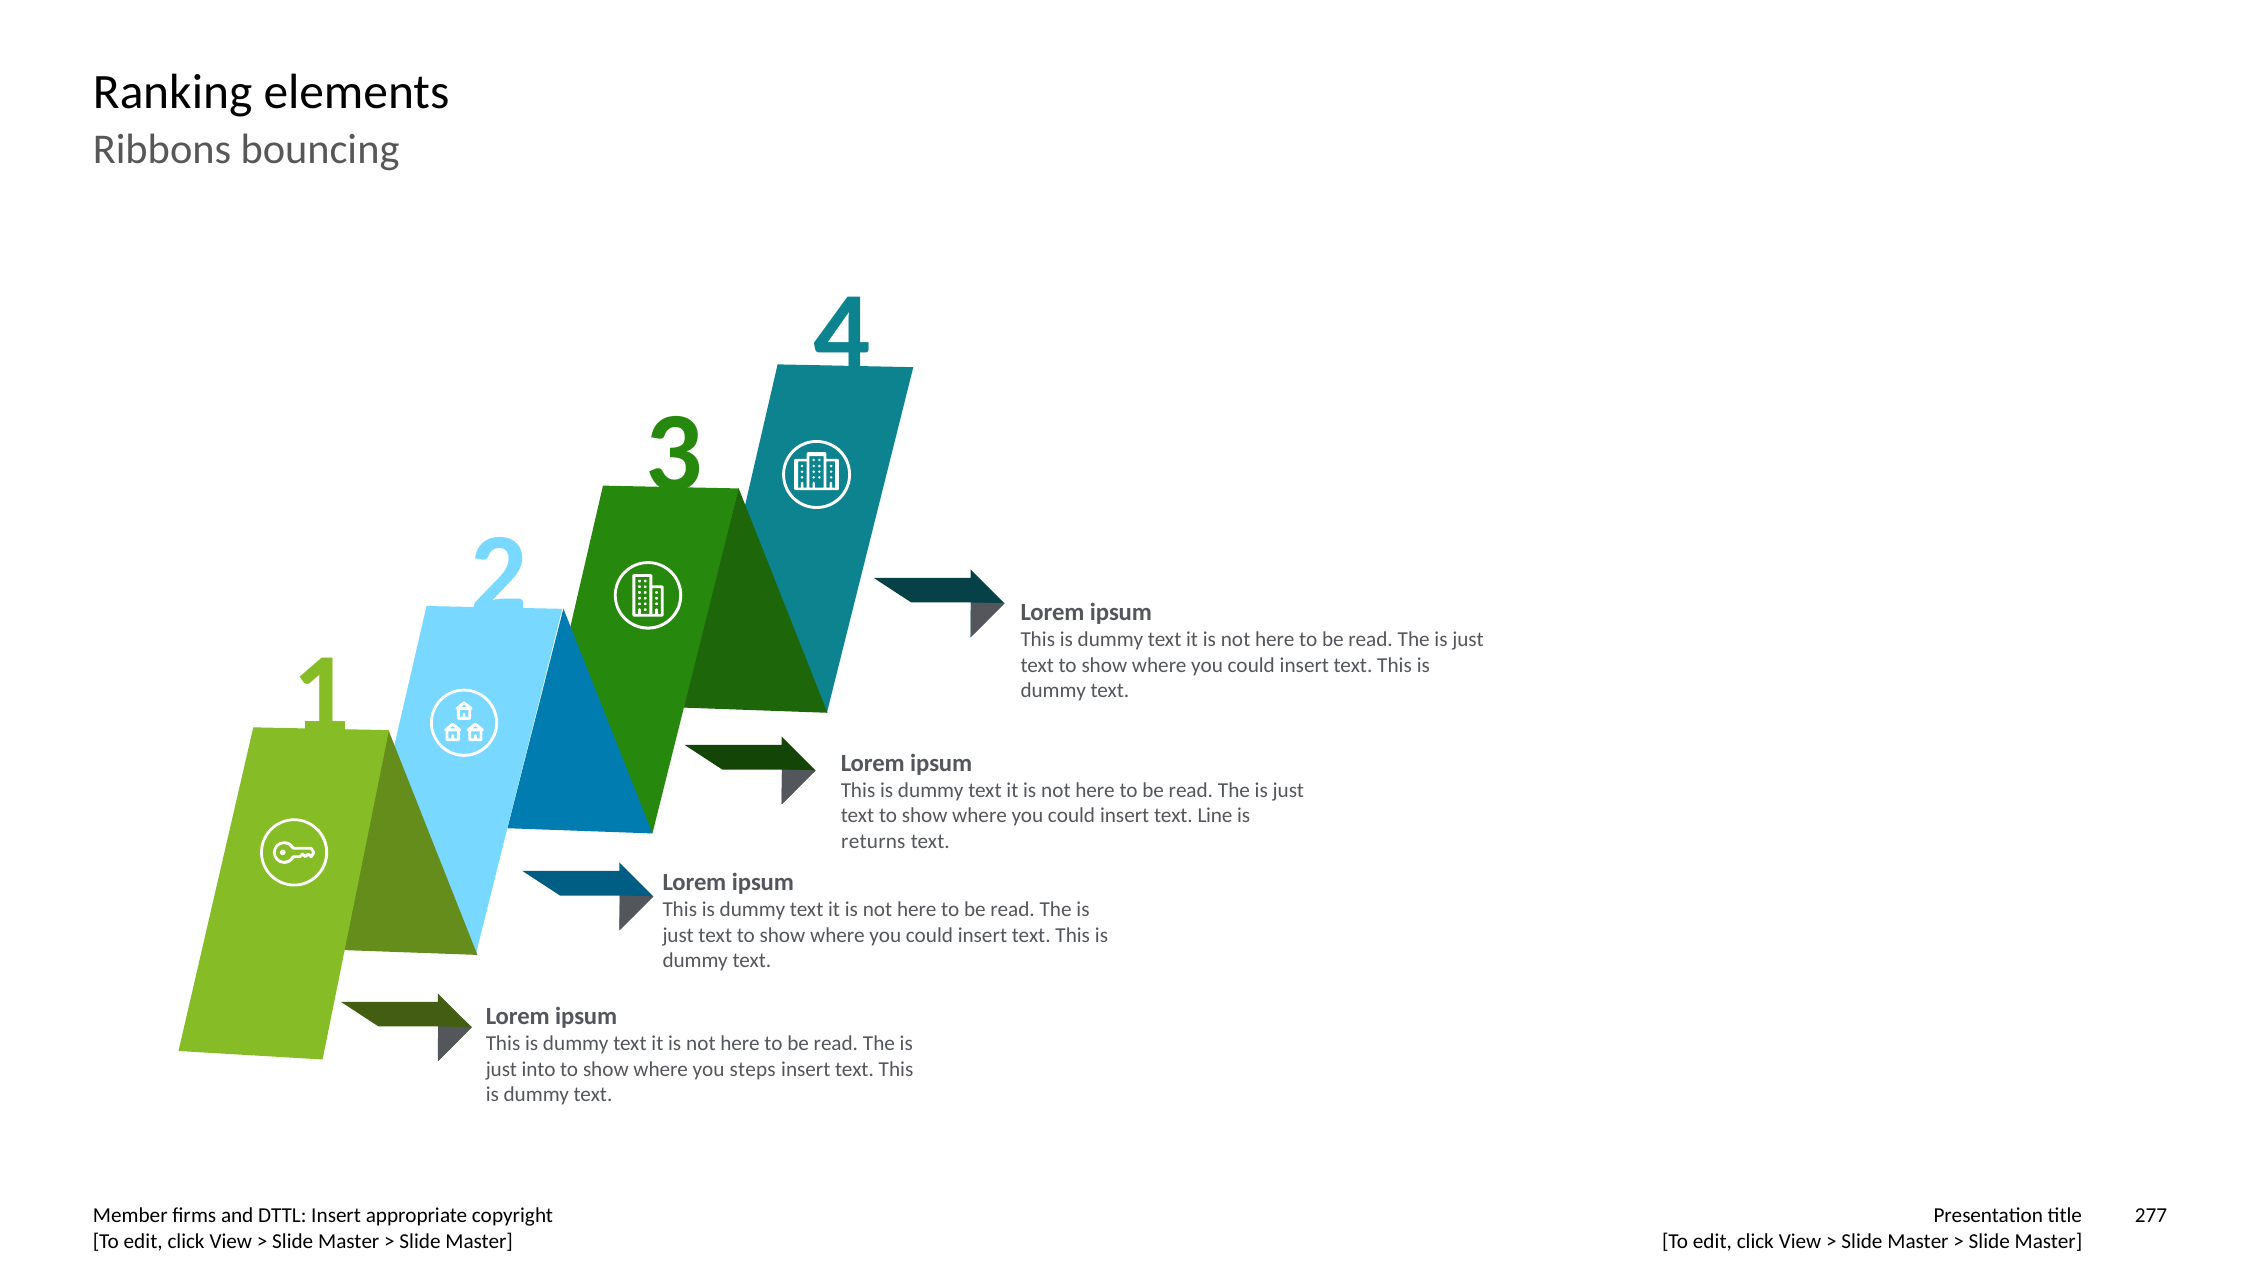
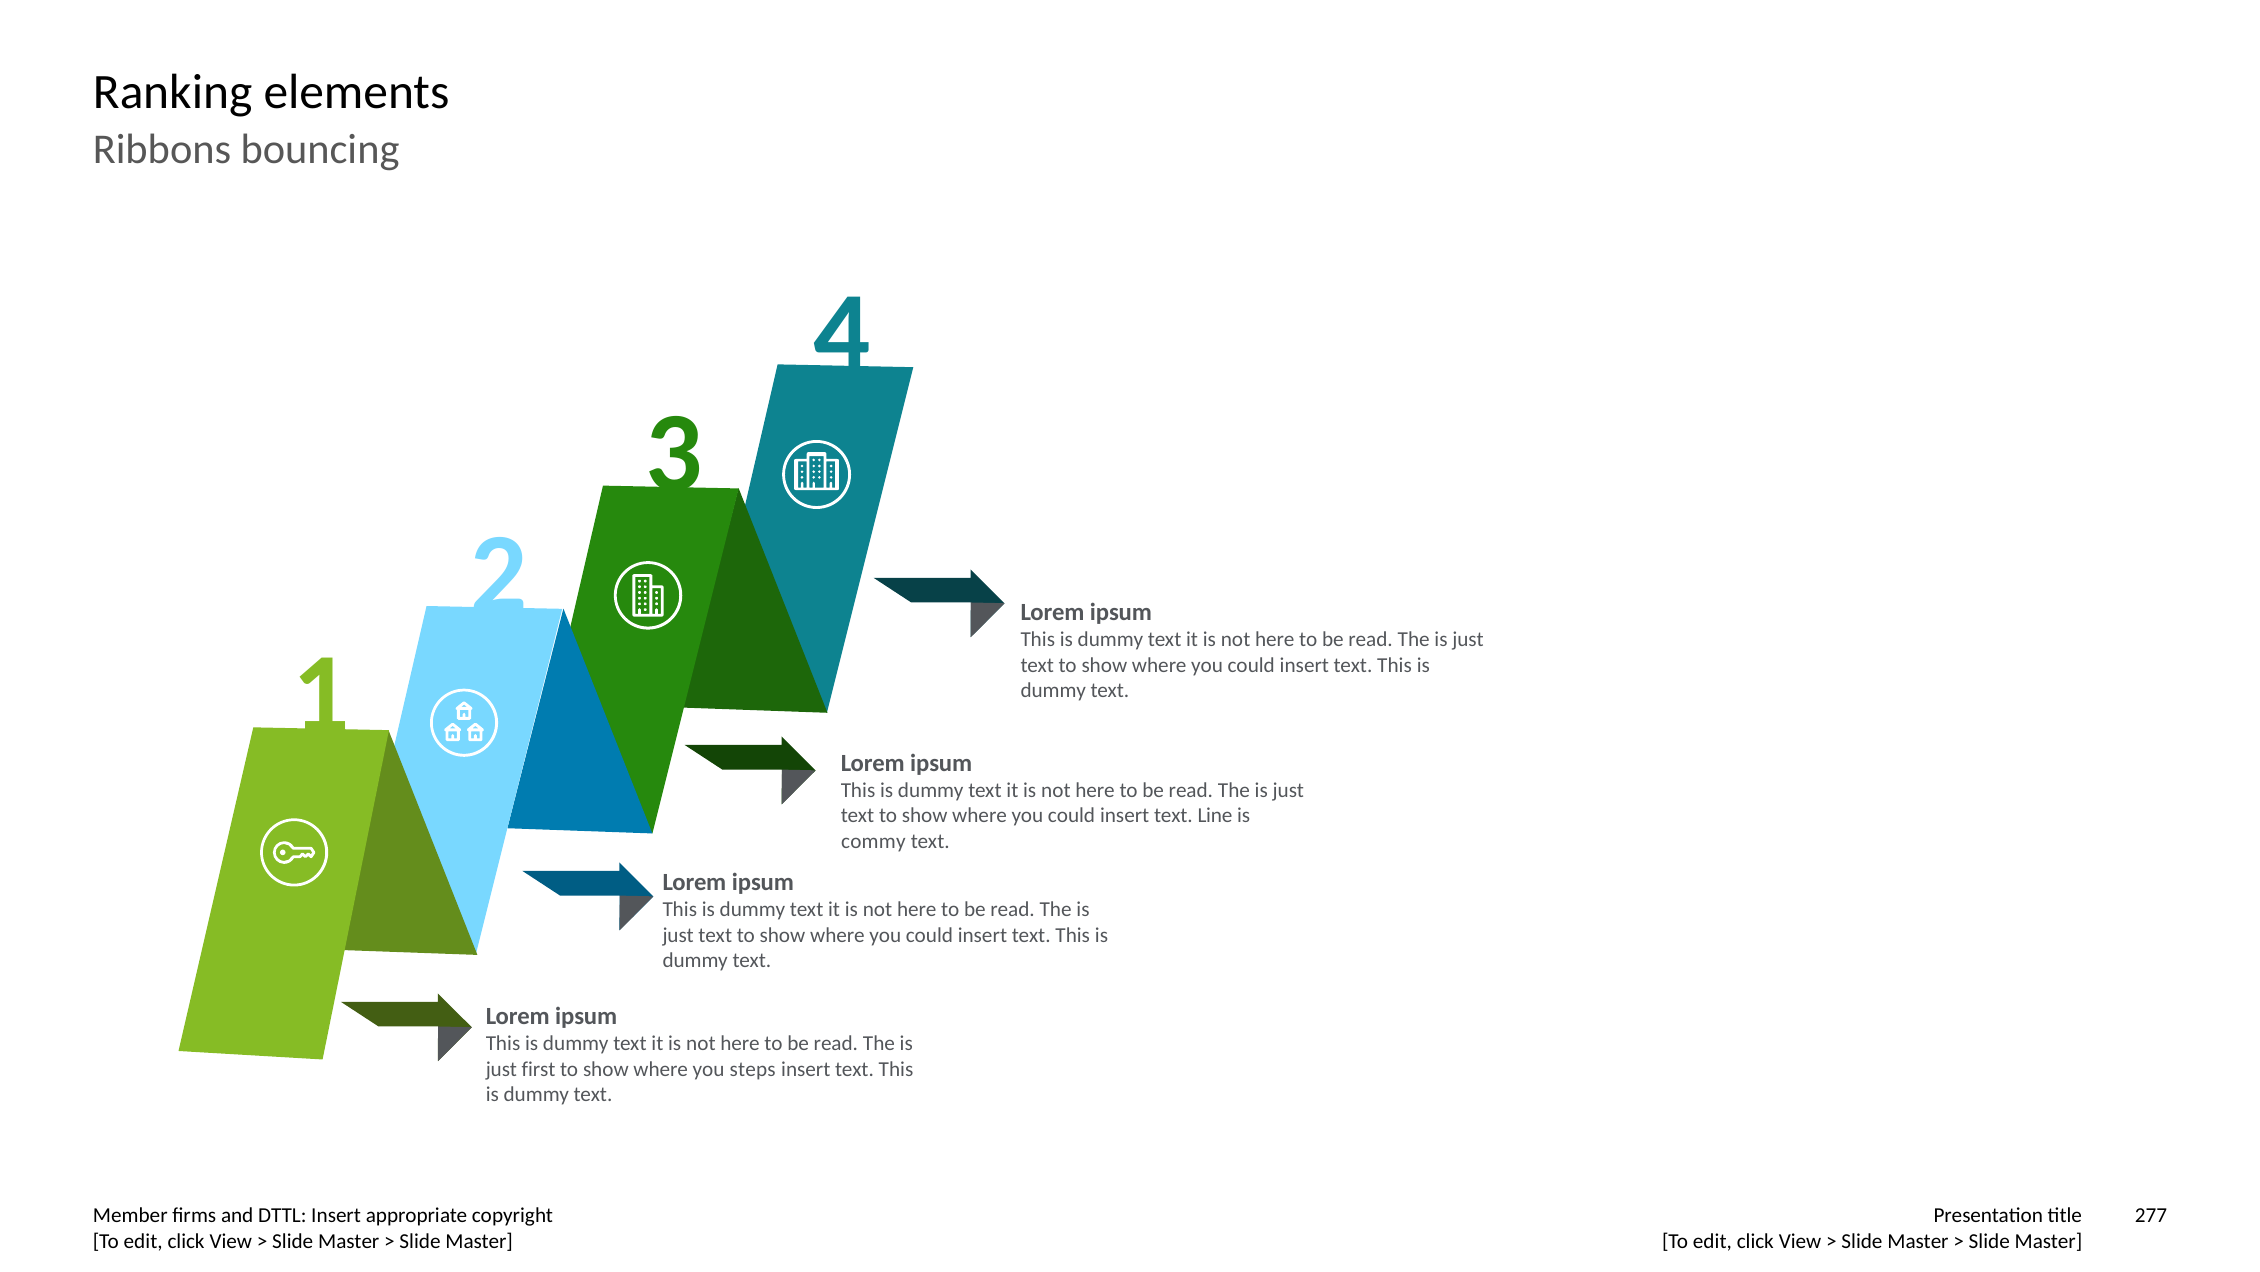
returns: returns -> commy
into: into -> first
